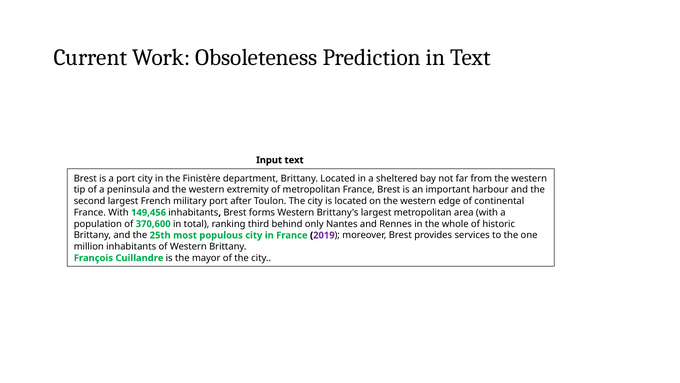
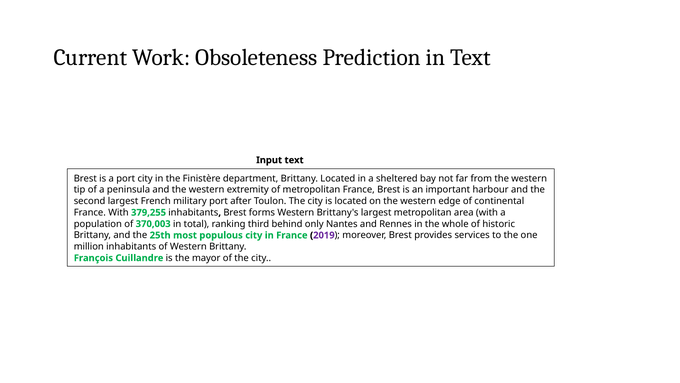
149,456: 149,456 -> 379,255
370,600: 370,600 -> 370,003
